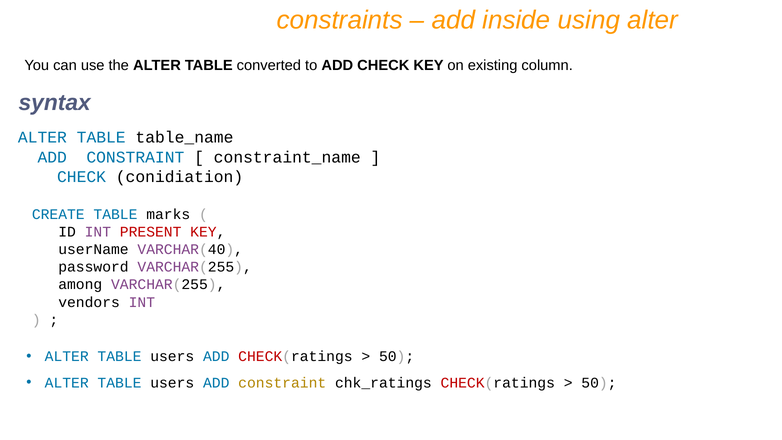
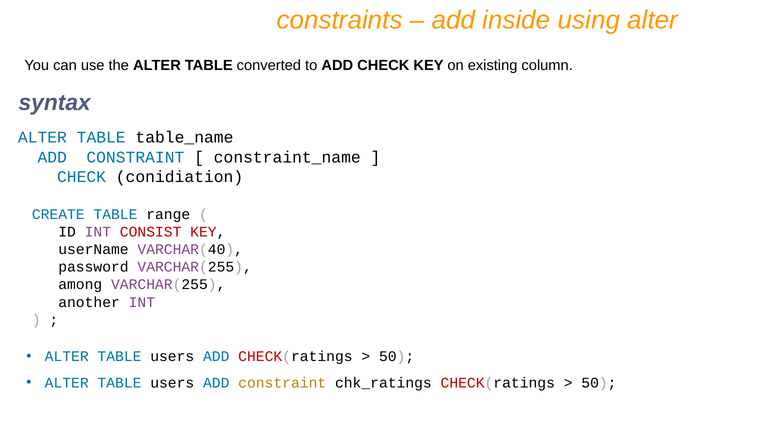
marks: marks -> range
PRESENT: PRESENT -> CONSIST
vendors: vendors -> another
